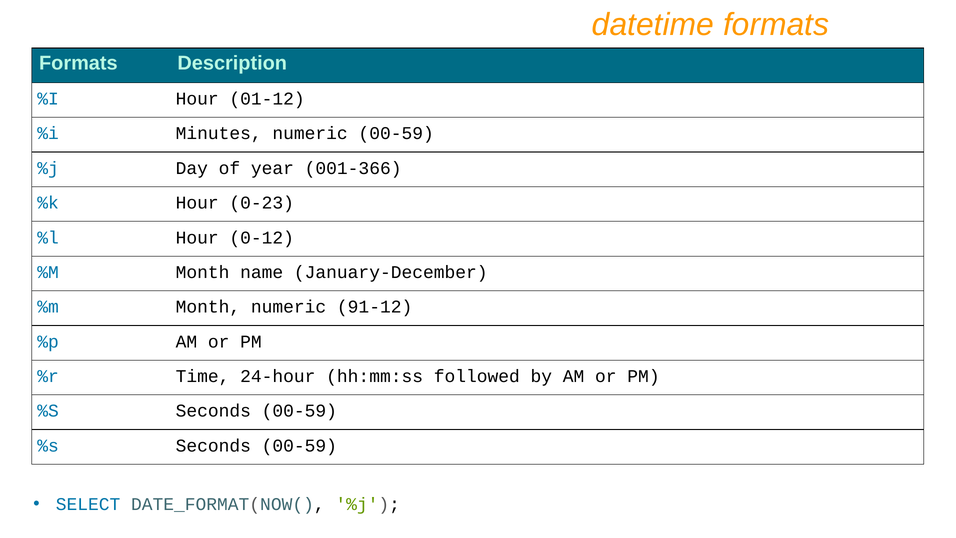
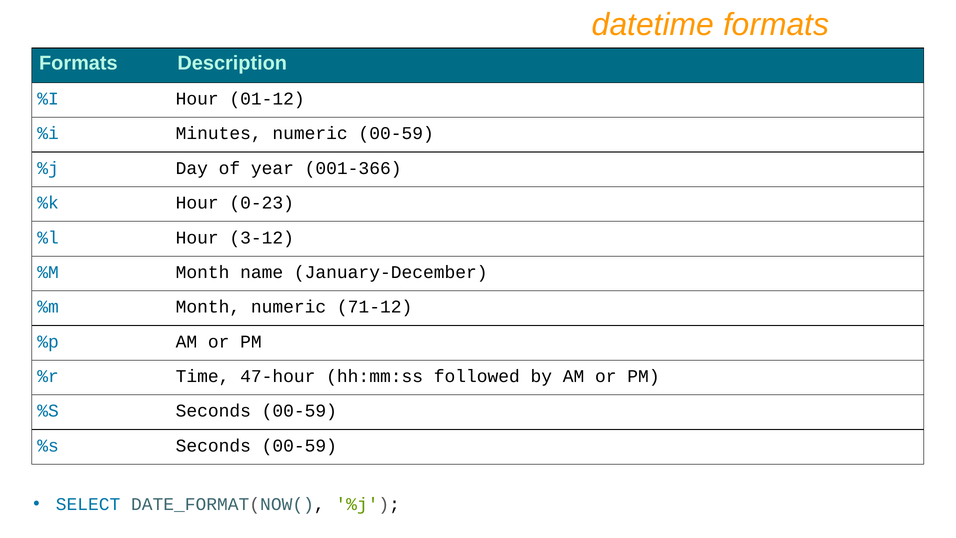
0-12: 0-12 -> 3-12
91-12: 91-12 -> 71-12
24-hour: 24-hour -> 47-hour
